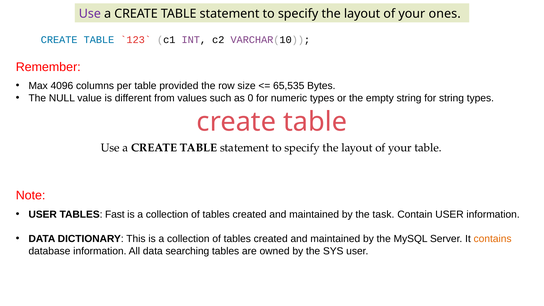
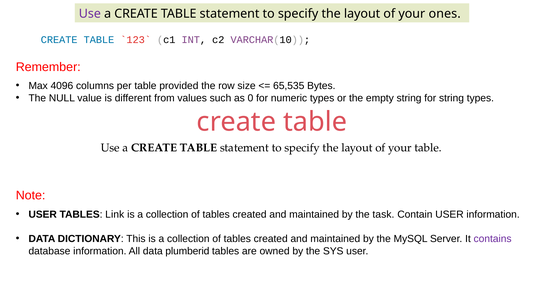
Fast: Fast -> Link
contains colour: orange -> purple
searching: searching -> plumberid
